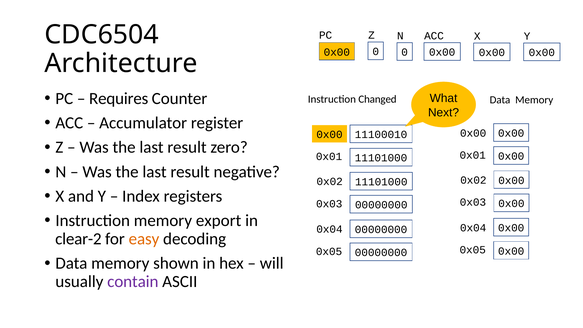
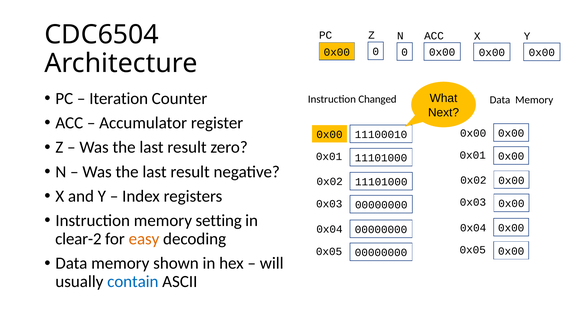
Requires: Requires -> Iteration
export: export -> setting
contain colour: purple -> blue
